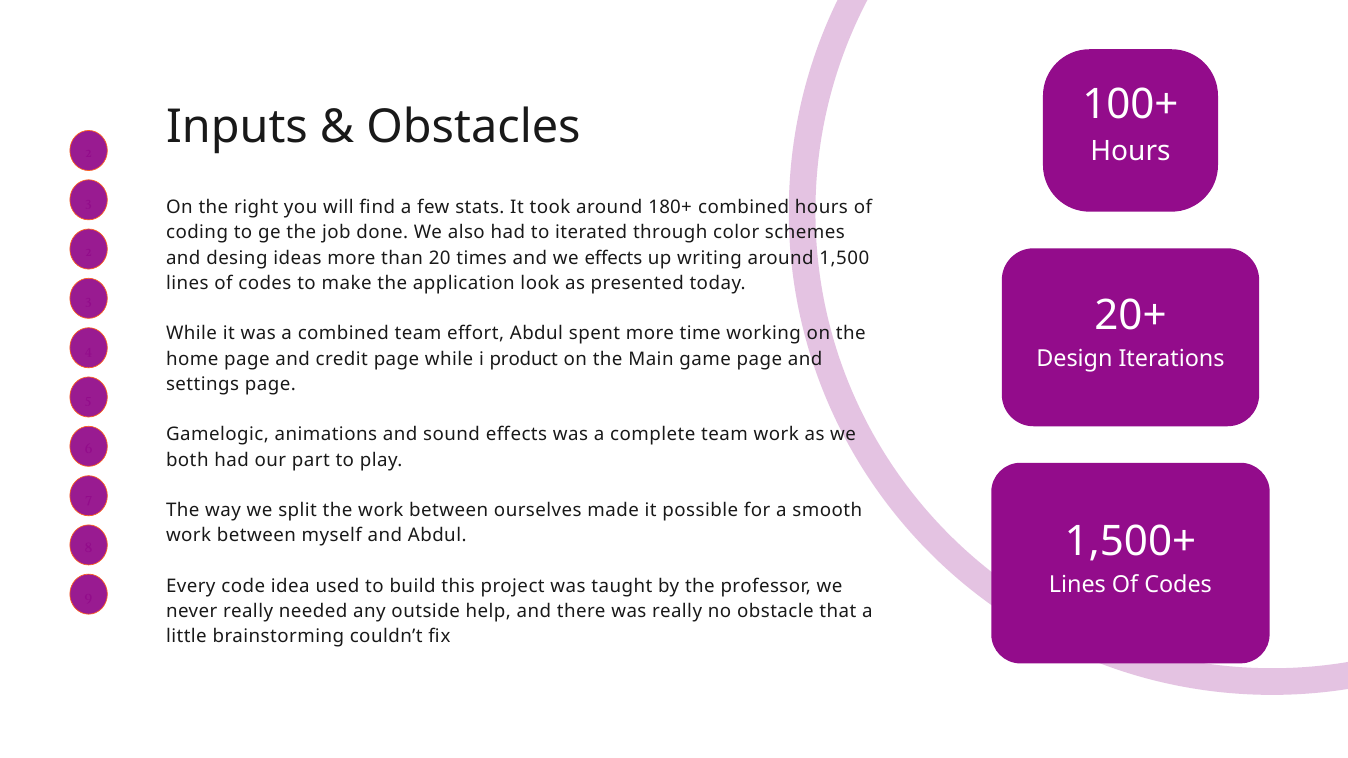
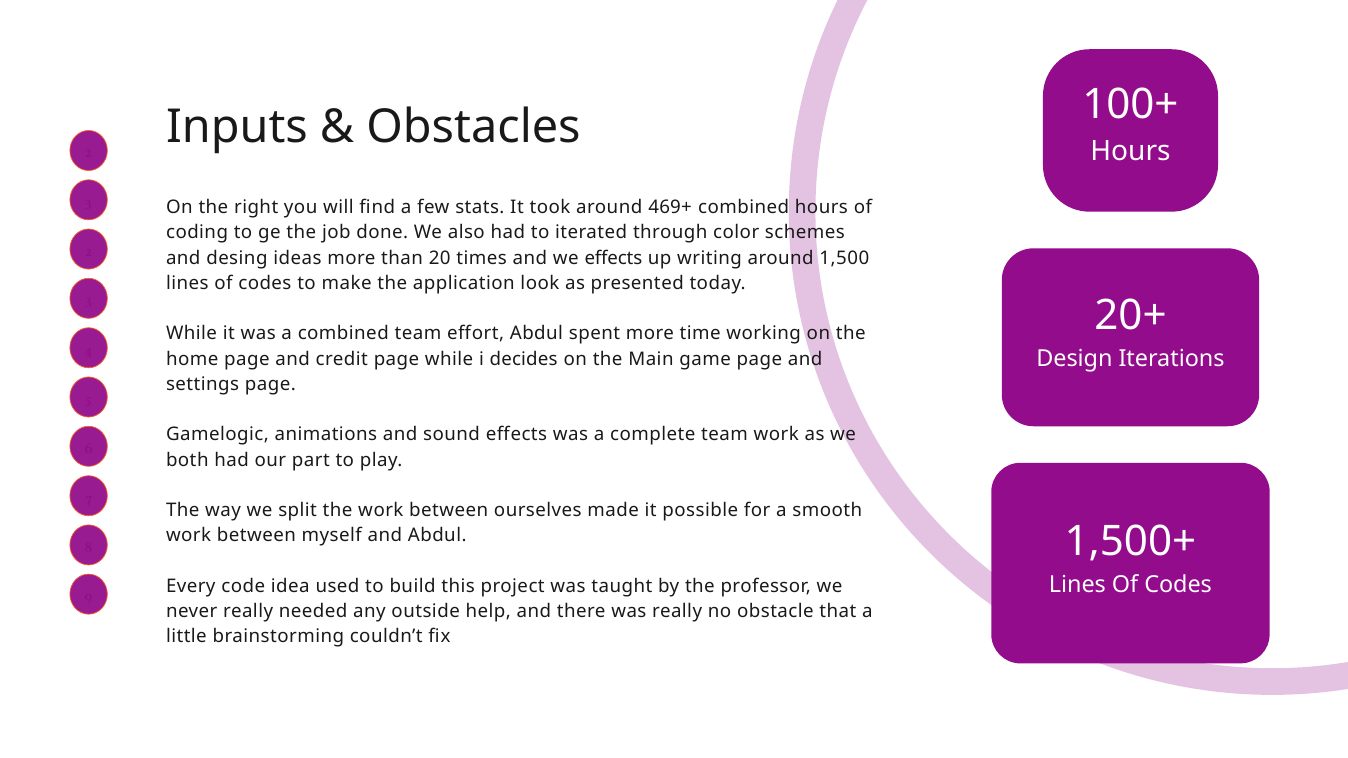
180+: 180+ -> 469+
product: product -> decides
